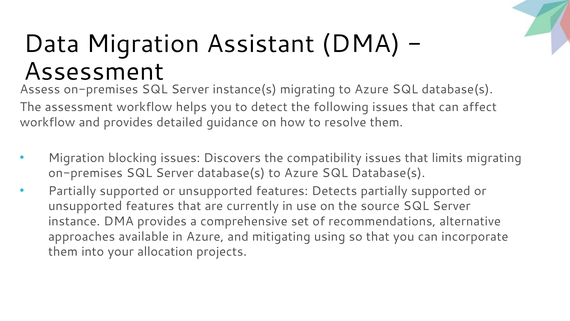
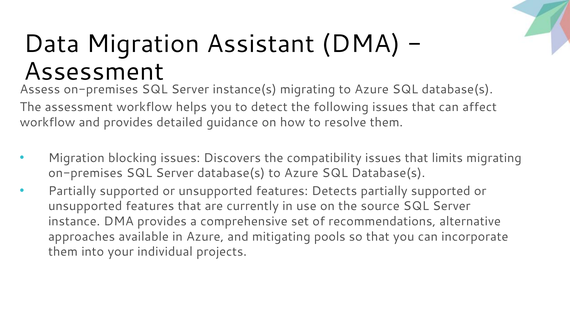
using: using -> pools
allocation: allocation -> individual
